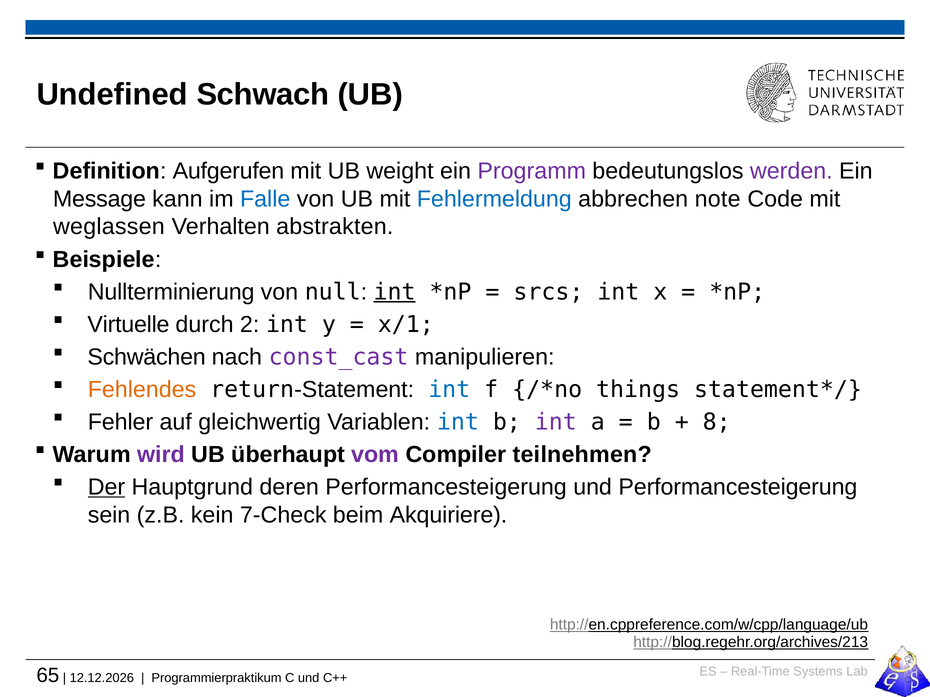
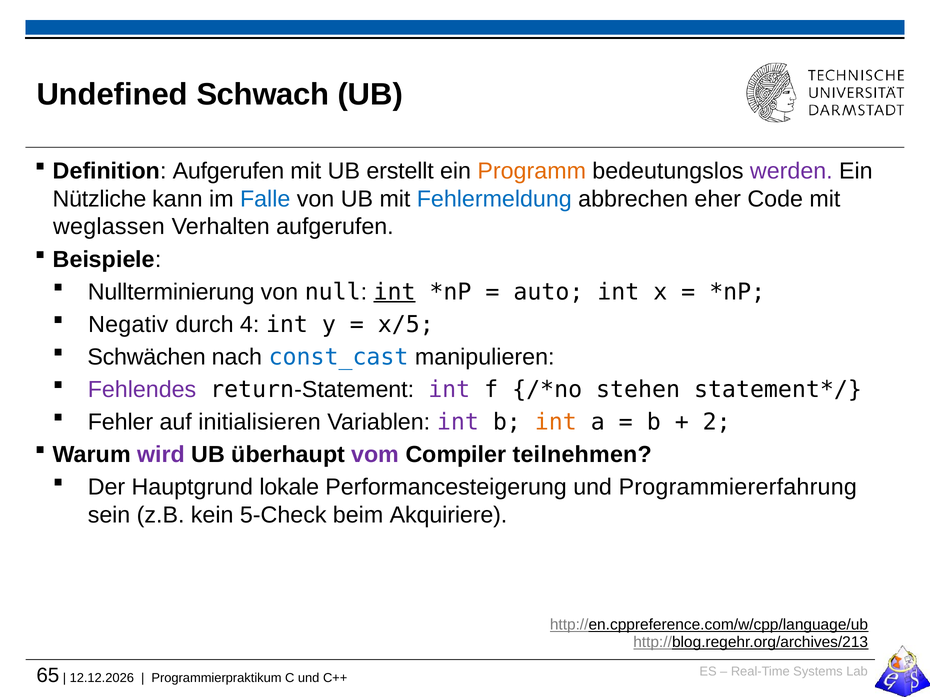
weight: weight -> erstellt
Programm colour: purple -> orange
Message: Message -> Nützliche
note: note -> eher
Verhalten abstrakten: abstrakten -> aufgerufen
srcs: srcs -> auto
Virtuelle: Virtuelle -> Negativ
2: 2 -> 4
x/1: x/1 -> x/5
const_cast colour: purple -> blue
Fehlendes colour: orange -> purple
int at (449, 390) colour: blue -> purple
things: things -> stehen
gleichwertig: gleichwertig -> initialisieren
int at (458, 422) colour: blue -> purple
int at (556, 422) colour: purple -> orange
8: 8 -> 2
Der underline: present -> none
deren: deren -> lokale
und Performancesteigerung: Performancesteigerung -> Programmiererfahrung
7-Check: 7-Check -> 5-Check
